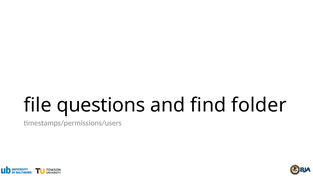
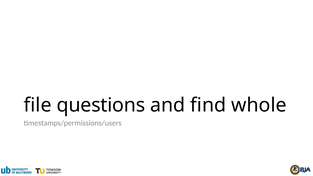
folder: folder -> whole
